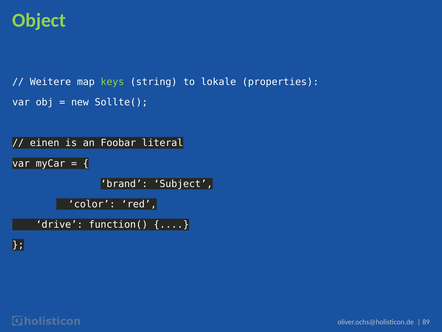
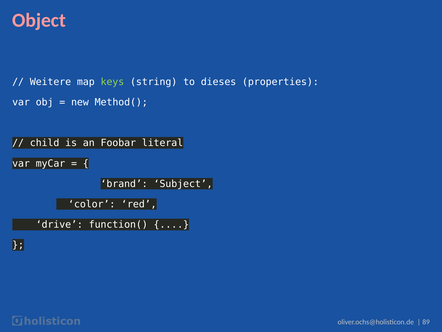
Object colour: light green -> pink
lokale: lokale -> dieses
Sollte(: Sollte( -> Method(
einen: einen -> child
